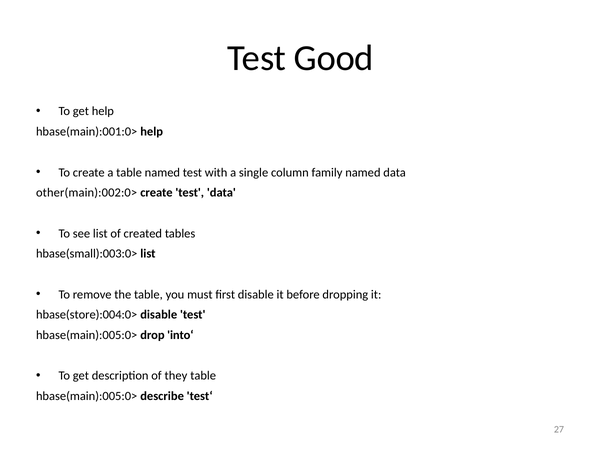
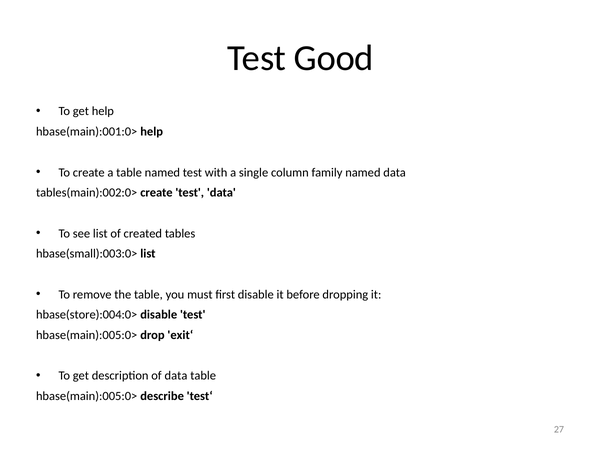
other(main):002:0>: other(main):002:0> -> tables(main):002:0>
into‘: into‘ -> exit‘
of they: they -> data
